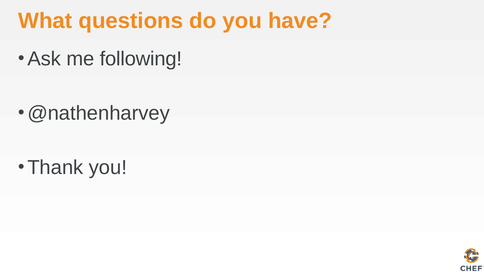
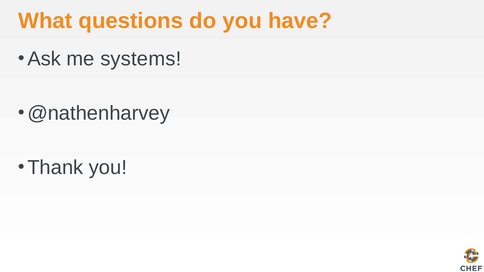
following: following -> systems
